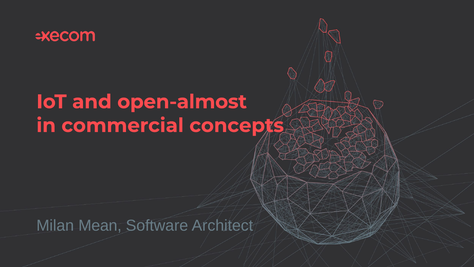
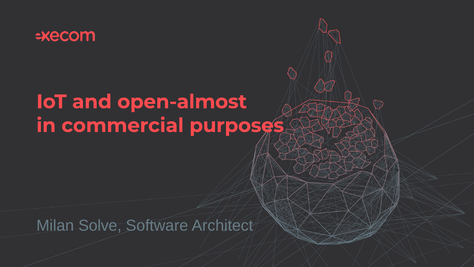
concepts: concepts -> purposes
Mean: Mean -> Solve
